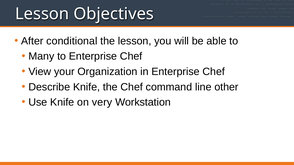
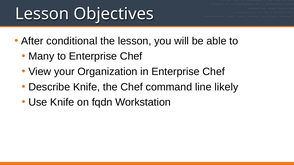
other: other -> likely
very: very -> fqdn
